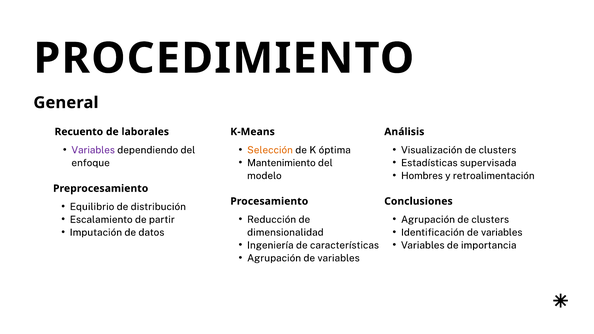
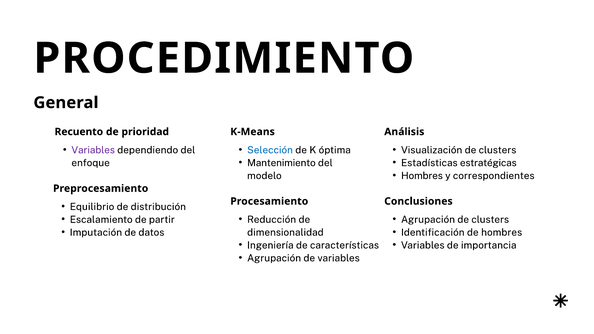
laborales: laborales -> prioridad
Selección colour: orange -> blue
supervisada: supervisada -> estratégicas
retroalimentación: retroalimentación -> correspondientes
Identificación de variables: variables -> hombres
